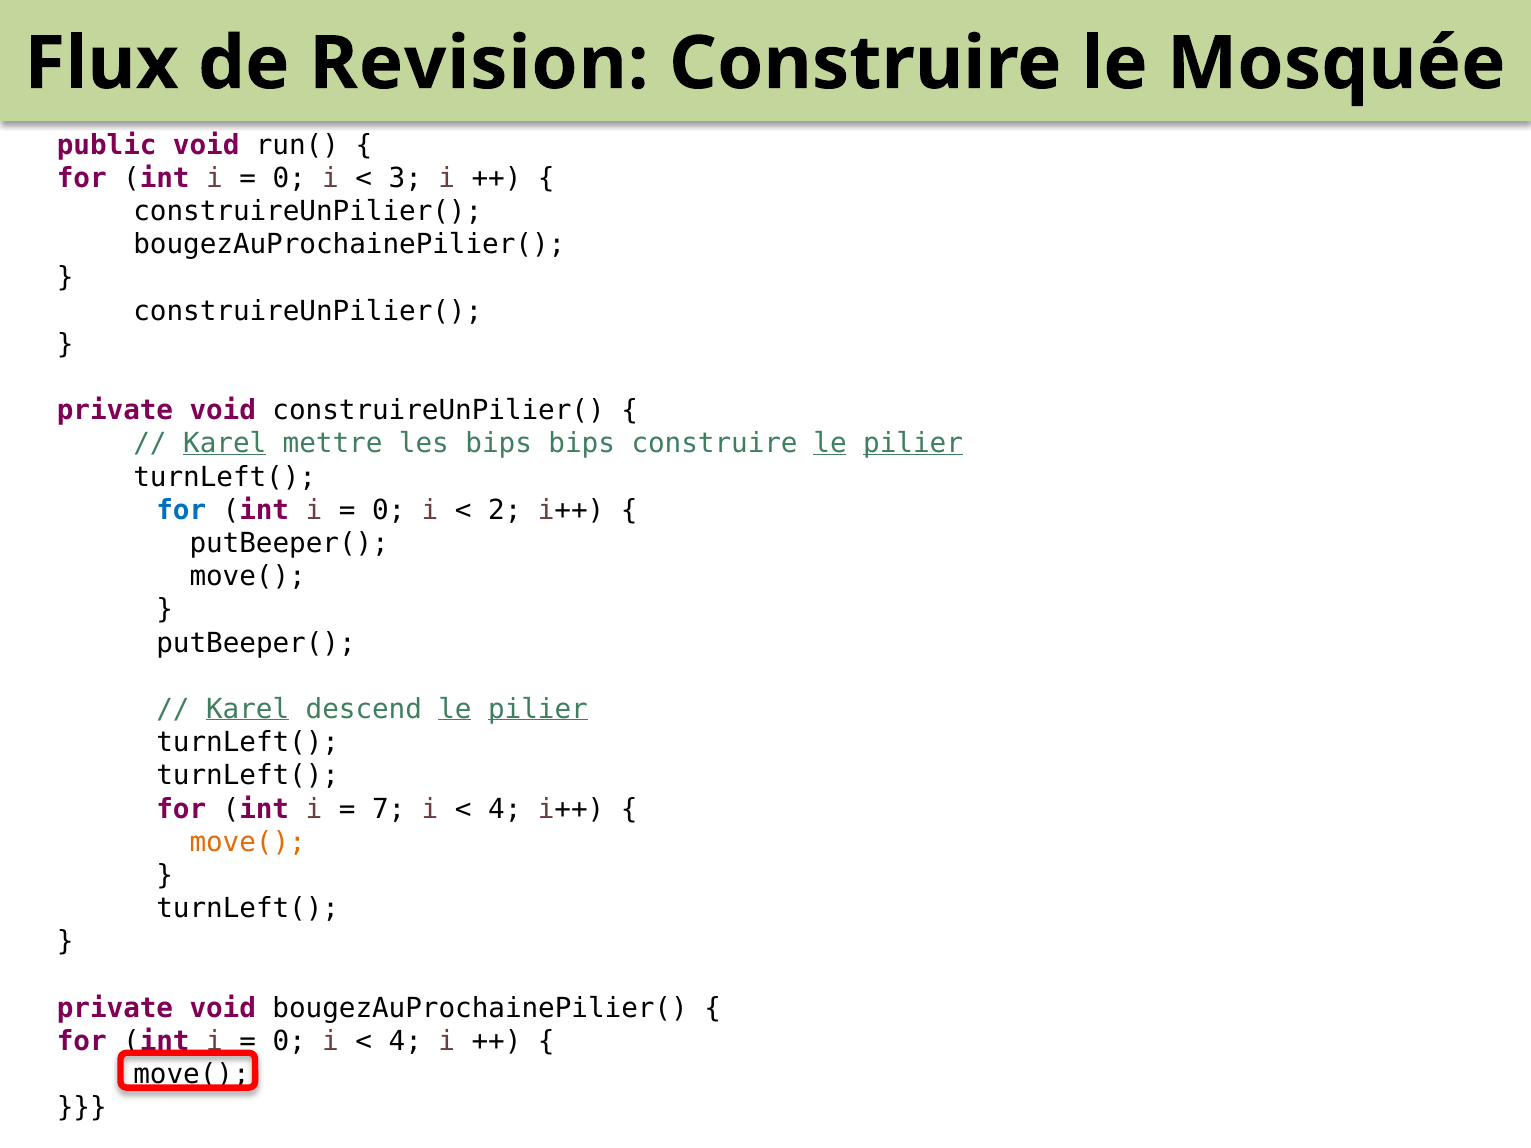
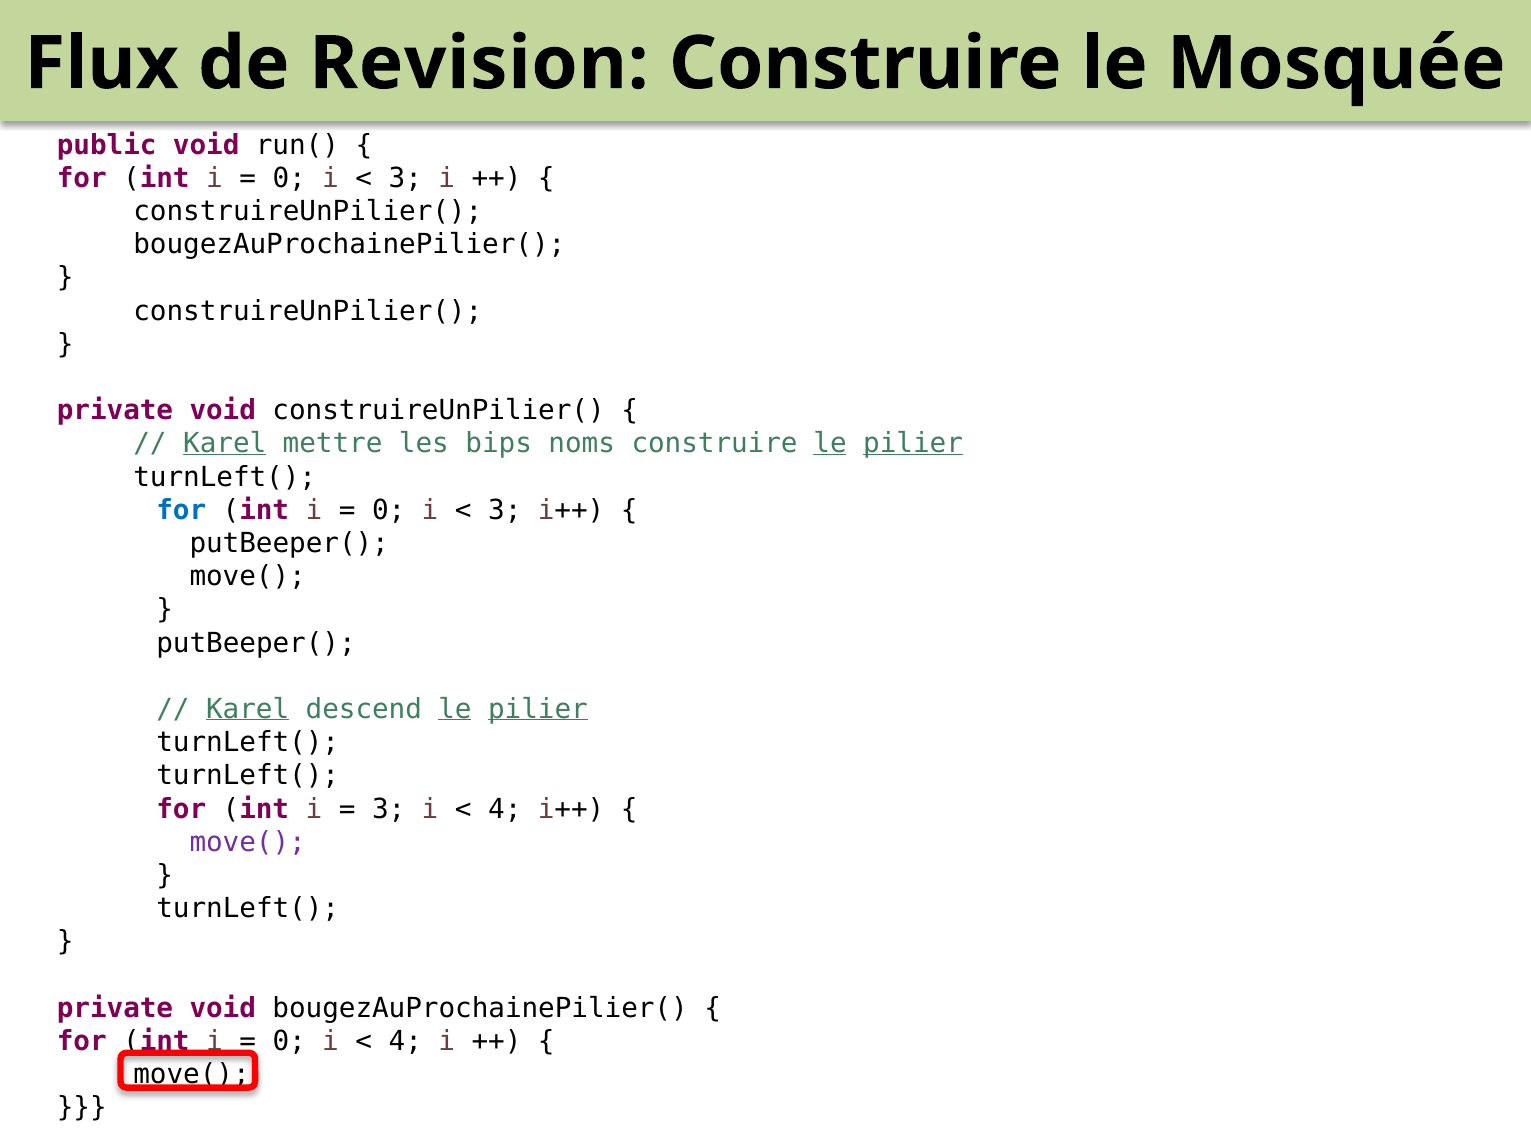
bips bips: bips -> noms
2 at (505, 510): 2 -> 3
7 at (389, 809): 7 -> 3
move( at (248, 842) colour: orange -> purple
